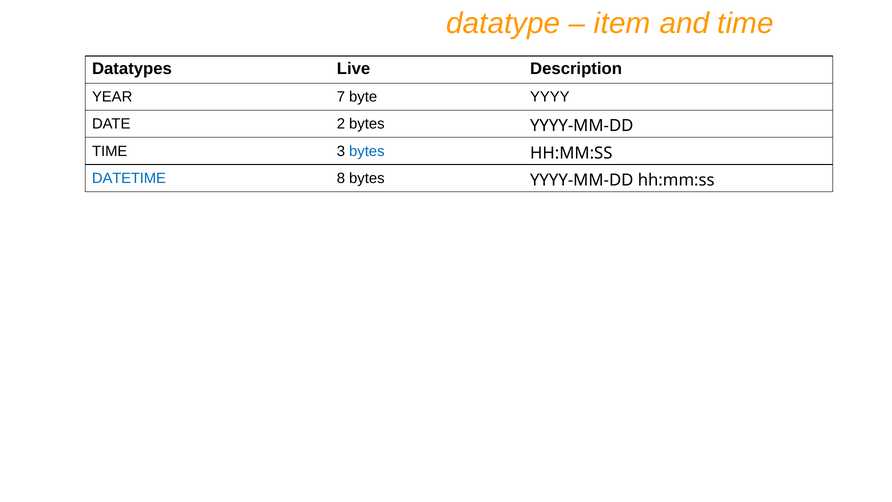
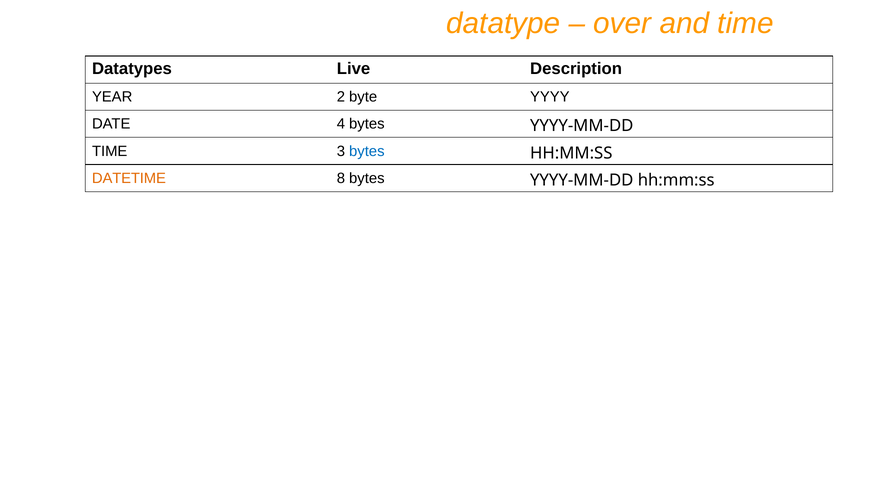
item: item -> over
7: 7 -> 2
2: 2 -> 4
DATETIME colour: blue -> orange
